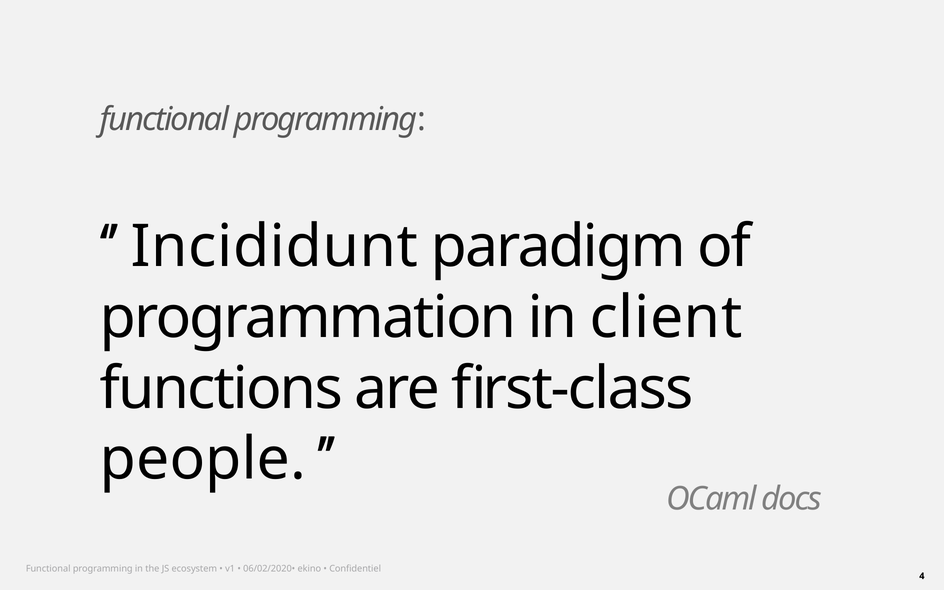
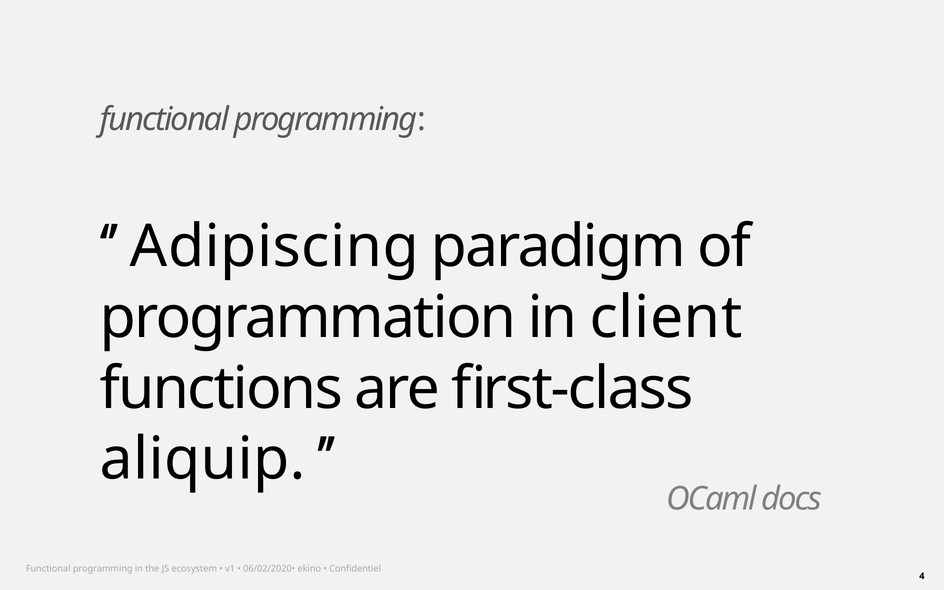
Incididunt: Incididunt -> Adipiscing
people: people -> aliquip
